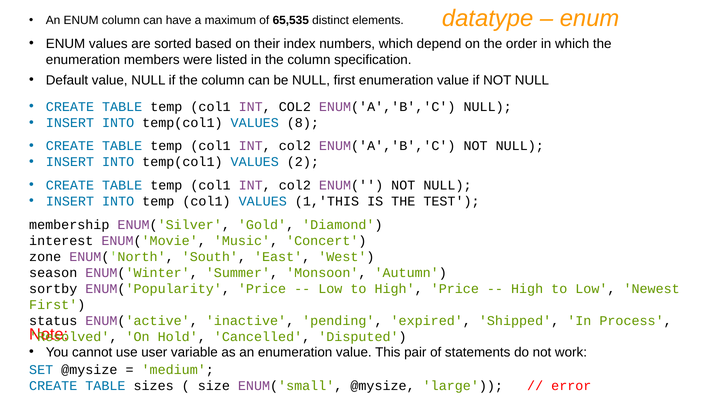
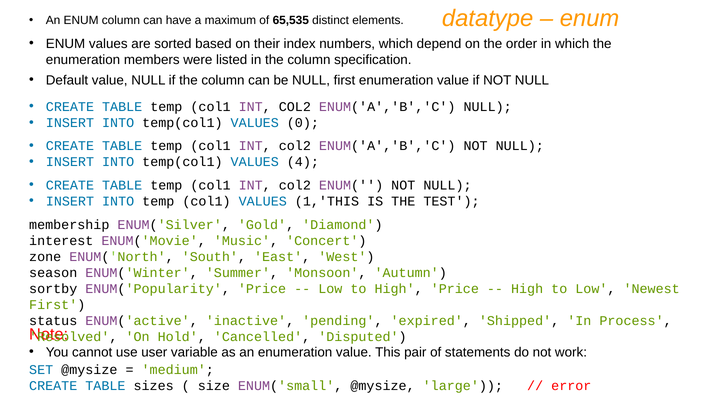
8: 8 -> 0
2: 2 -> 4
